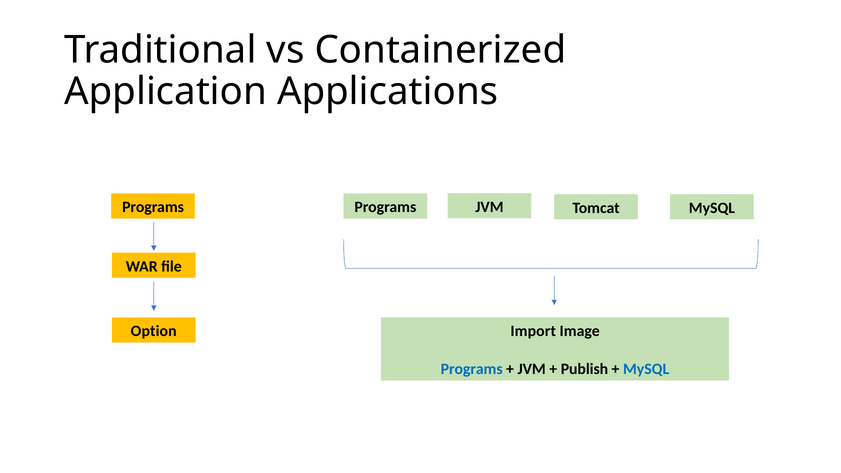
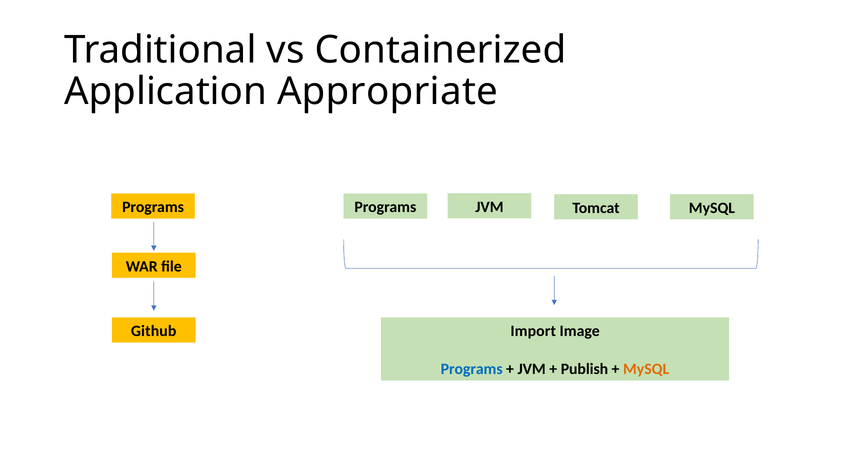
Applications: Applications -> Appropriate
Option: Option -> Github
MySQL at (646, 369) colour: blue -> orange
